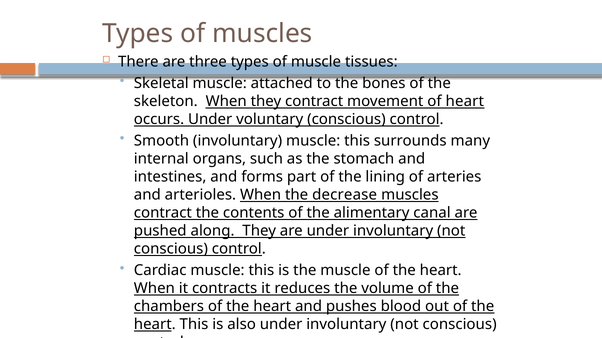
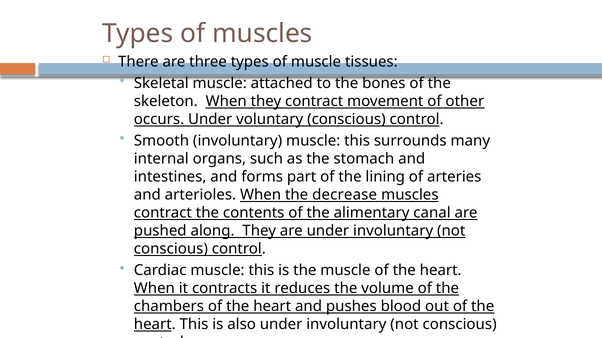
of heart: heart -> other
